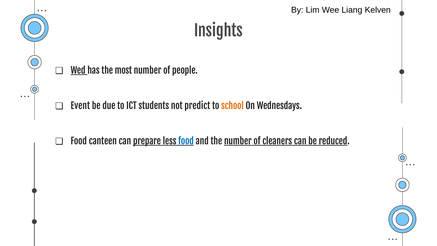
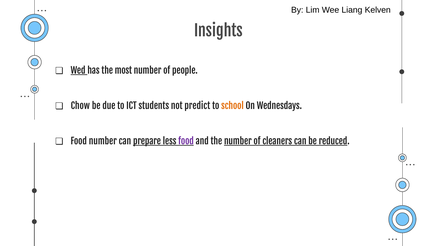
Event: Event -> Chow
Food canteen: canteen -> number
food at (186, 141) colour: blue -> purple
